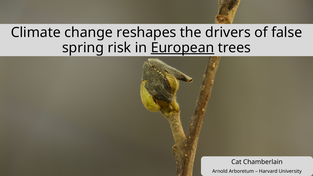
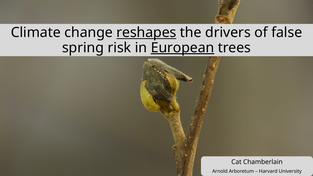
reshapes underline: none -> present
